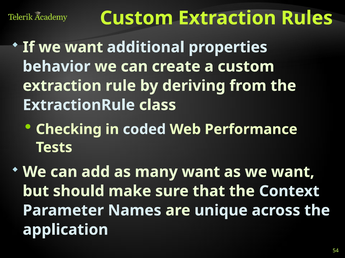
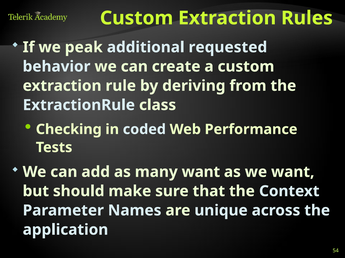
If we want: want -> peak
properties: properties -> requested
